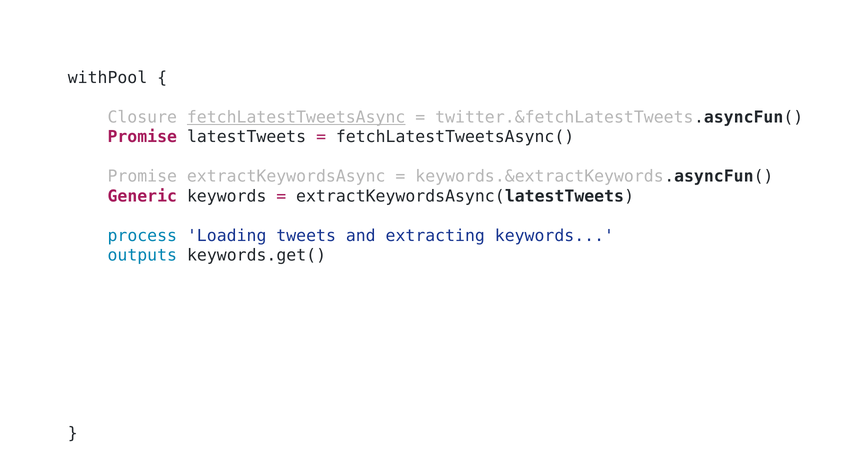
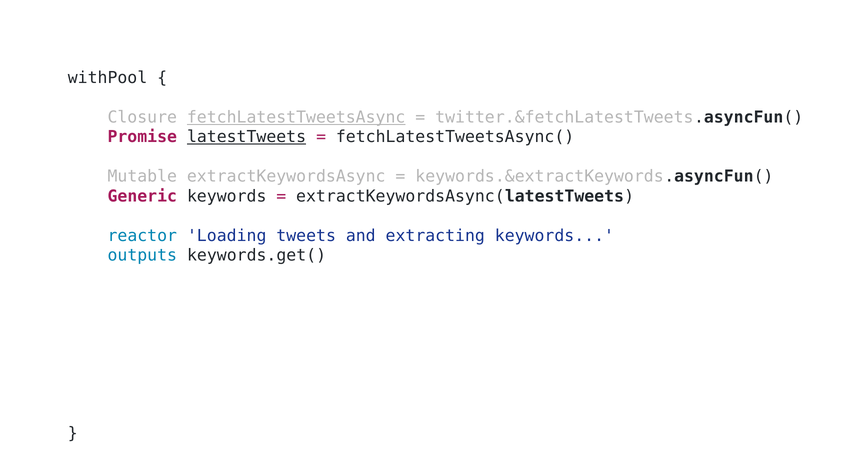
latestTweets underline: none -> present
Promise at (142, 177): Promise -> Mutable
process: process -> reactor
